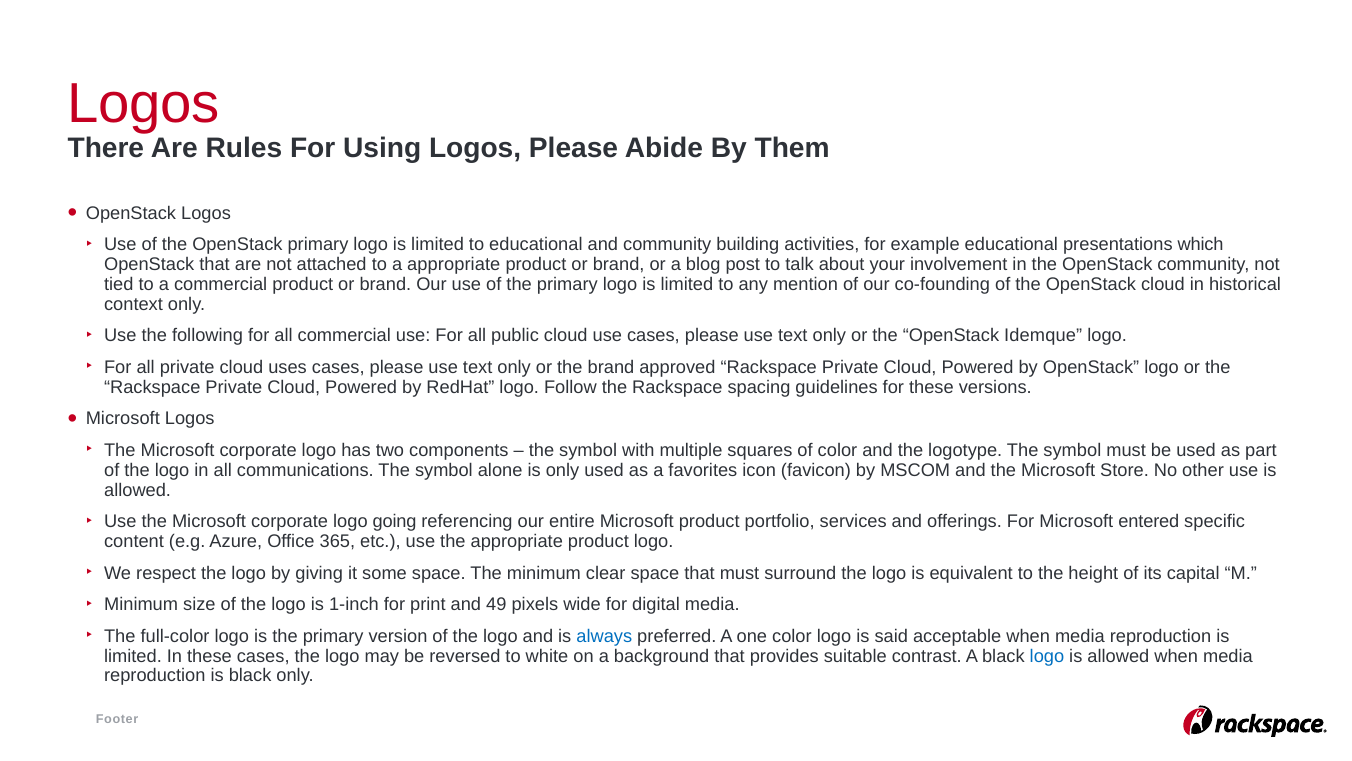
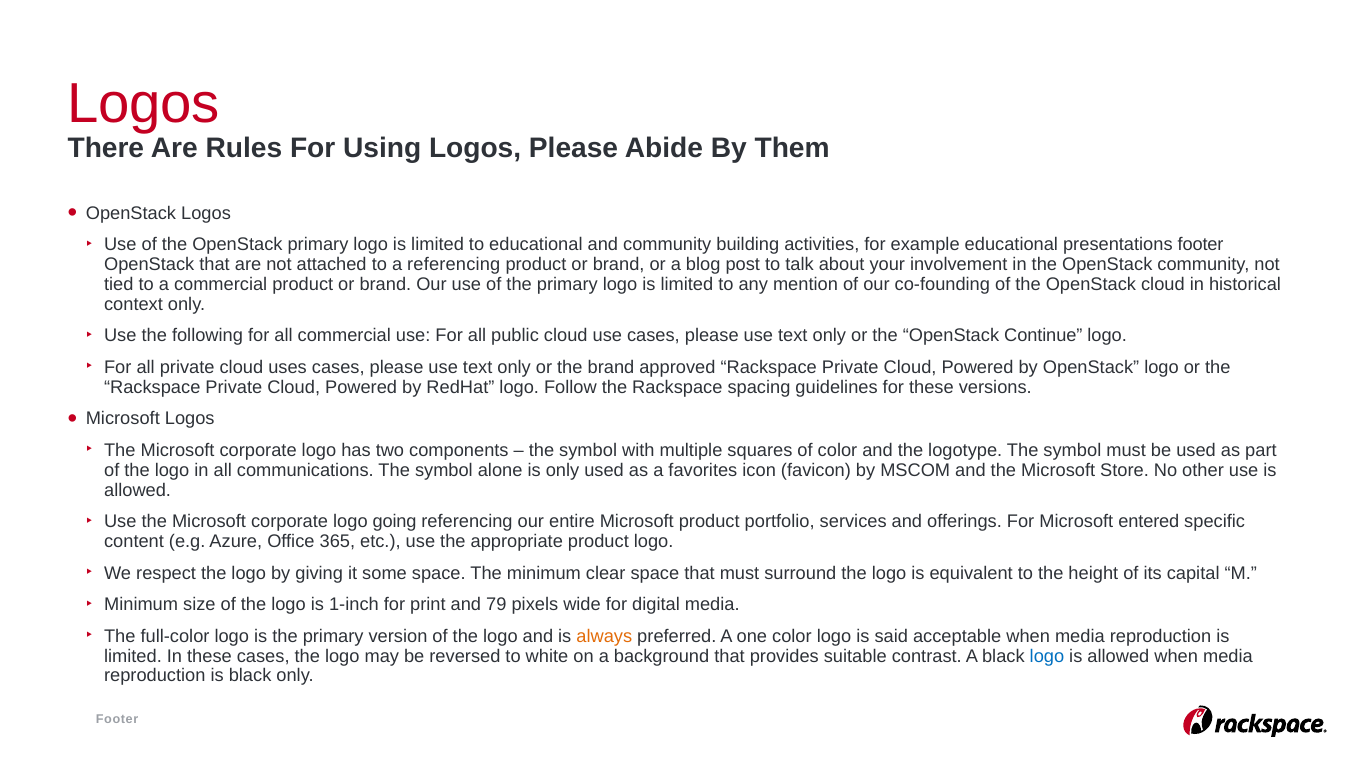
presentations which: which -> footer
a appropriate: appropriate -> referencing
Idemque: Idemque -> Continue
49: 49 -> 79
always colour: blue -> orange
